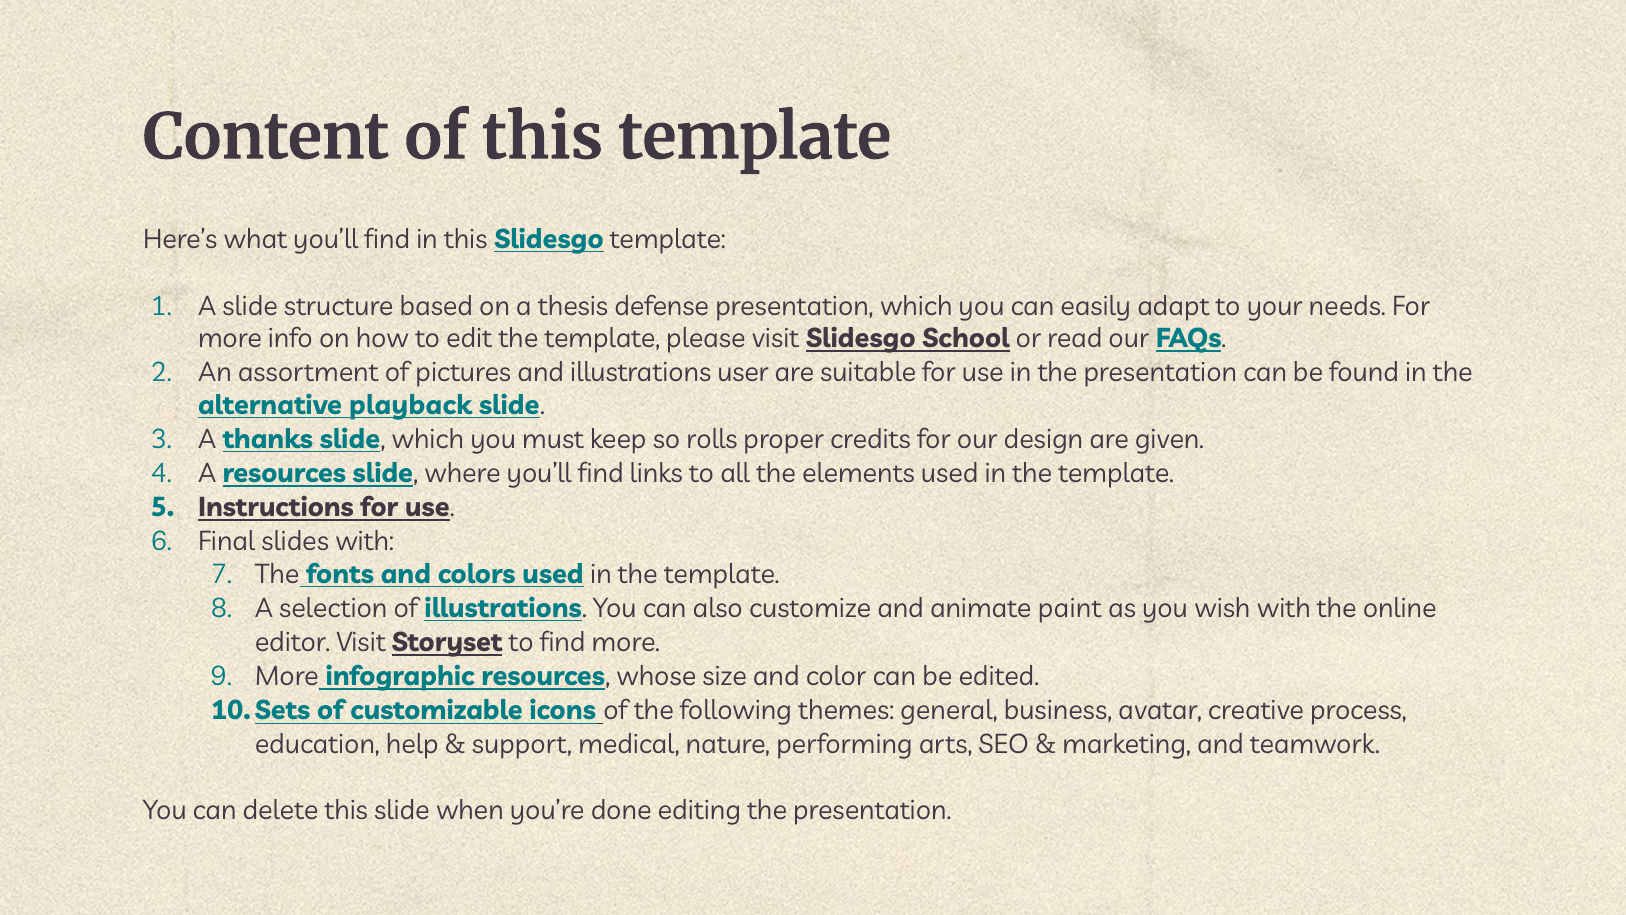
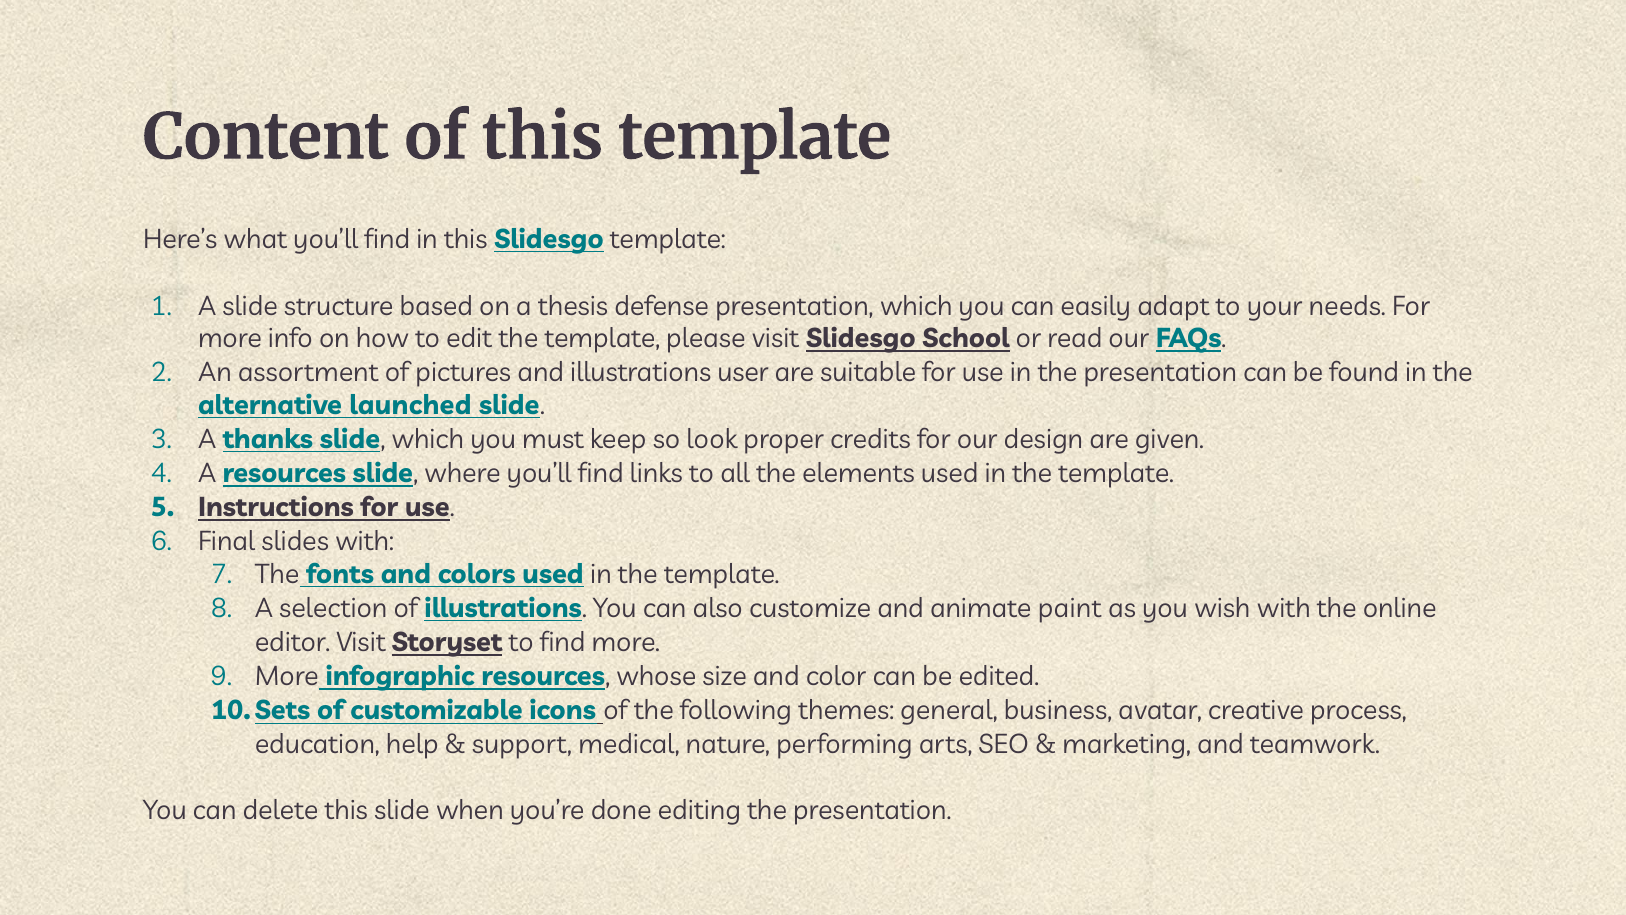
playback: playback -> launched
rolls: rolls -> look
